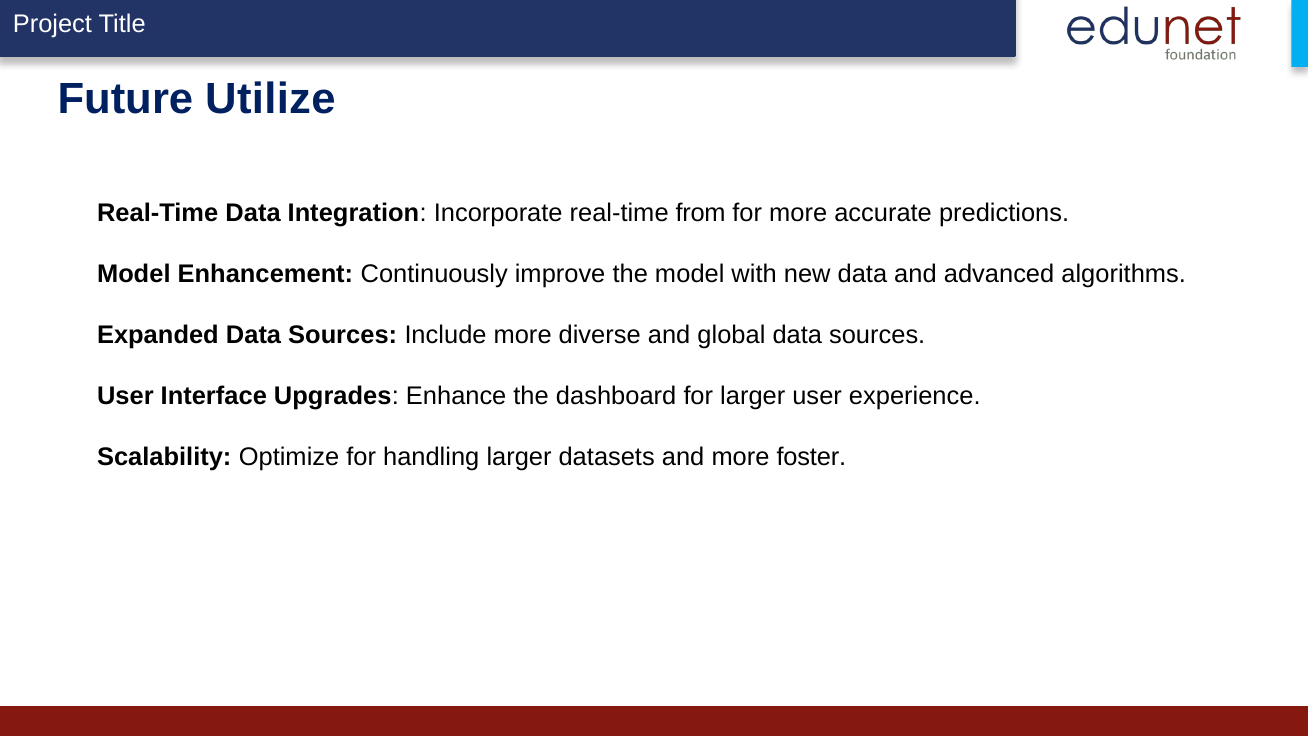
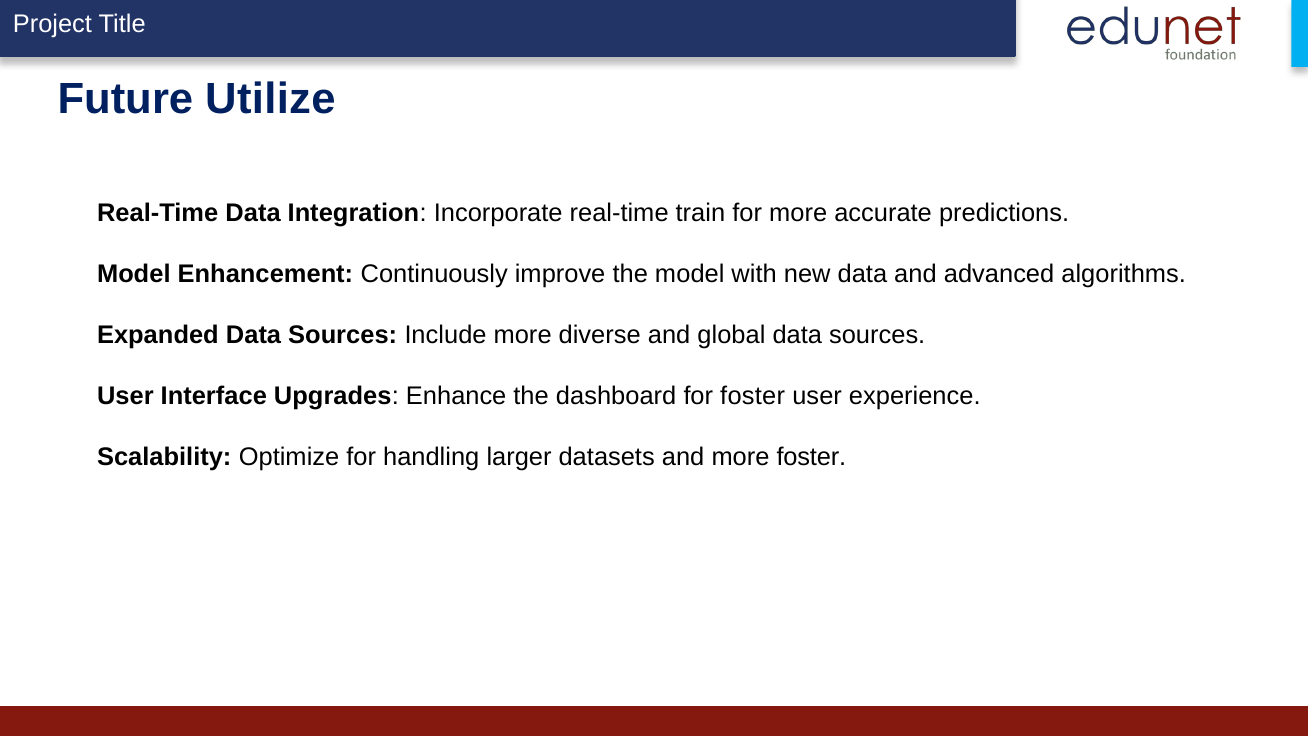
from: from -> train
for larger: larger -> foster
